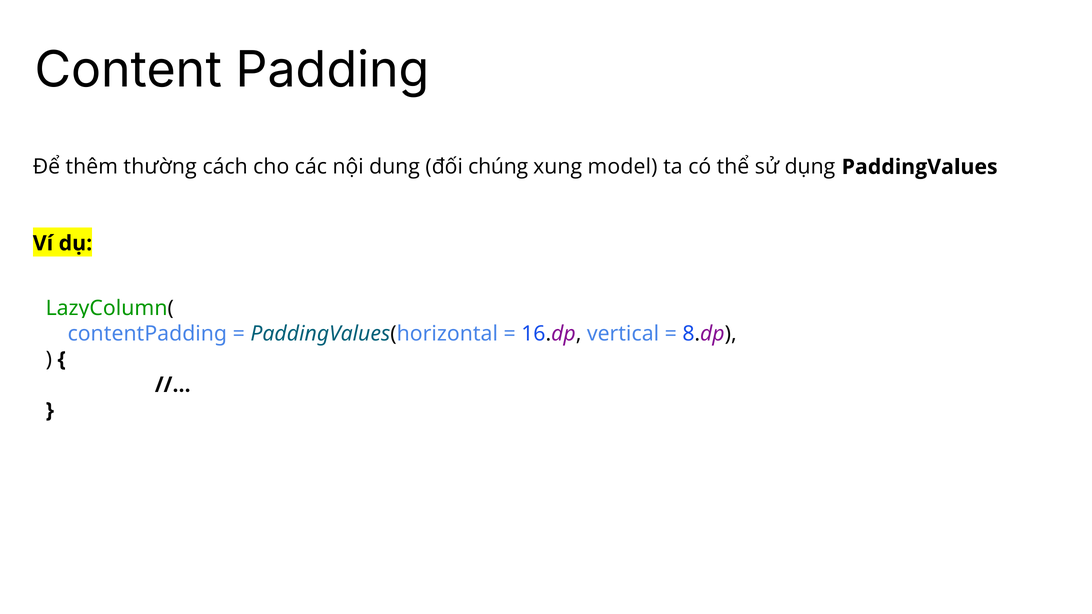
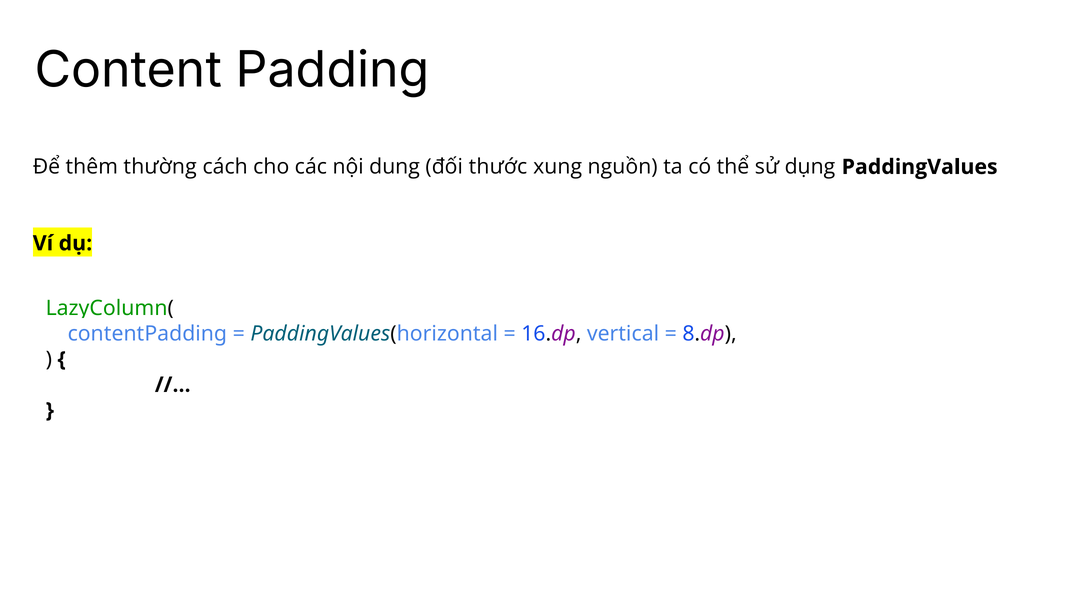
chúng: chúng -> thước
model: model -> nguồn
